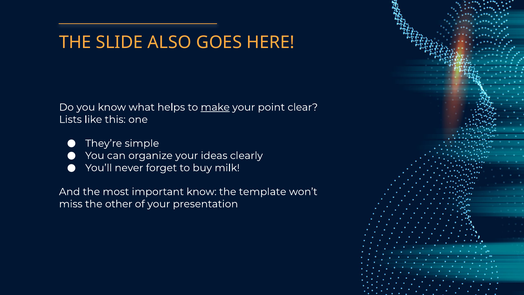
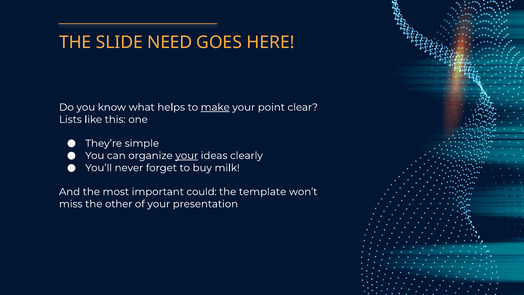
ALSO: ALSO -> NEED
your at (187, 155) underline: none -> present
important know: know -> could
